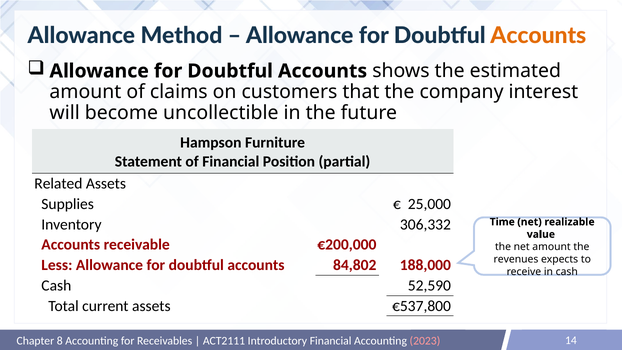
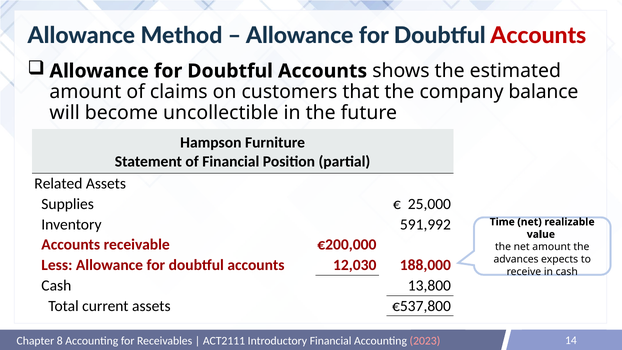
Accounts at (538, 35) colour: orange -> red
interest: interest -> balance
306,332: 306,332 -> 591,992
revenues: revenues -> advances
84,802: 84,802 -> 12,030
52,590: 52,590 -> 13,800
